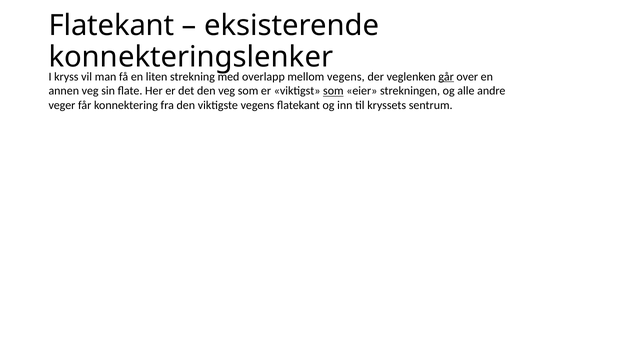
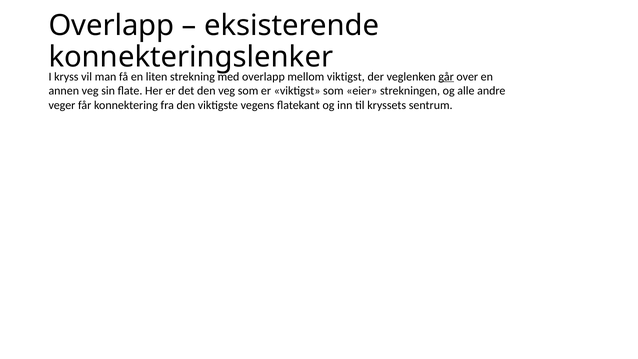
Flatekant at (112, 26): Flatekant -> Overlapp
vegens at (346, 77): vegens -> viktigst
som at (333, 91) underline: present -> none
